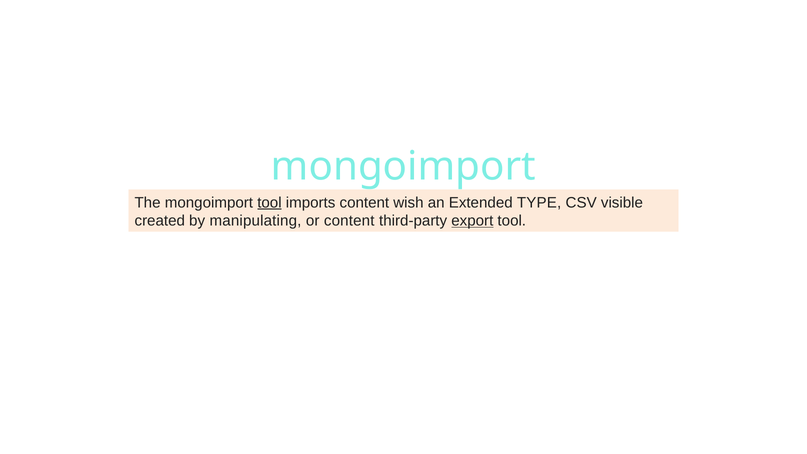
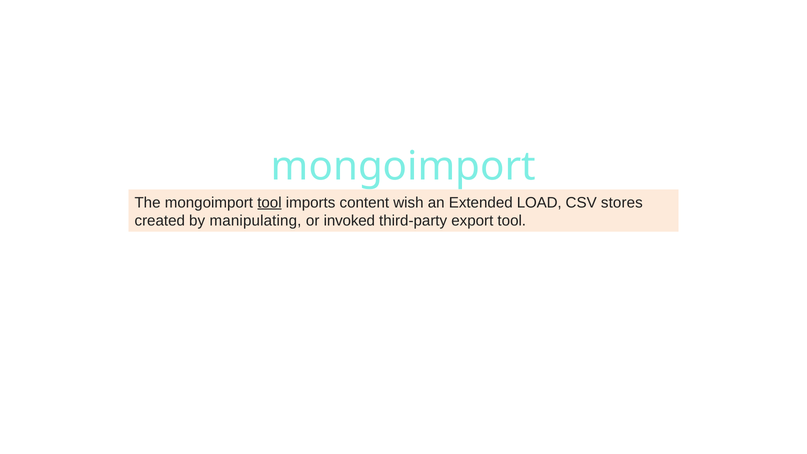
TYPE: TYPE -> LOAD
visible: visible -> stores
or content: content -> invoked
export underline: present -> none
